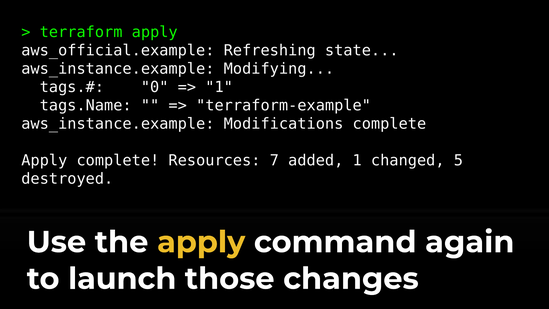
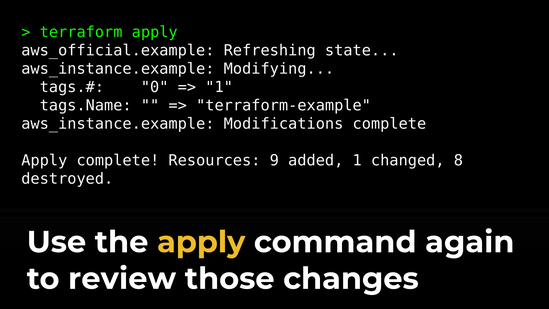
7: 7 -> 9
5: 5 -> 8
launch: launch -> review
